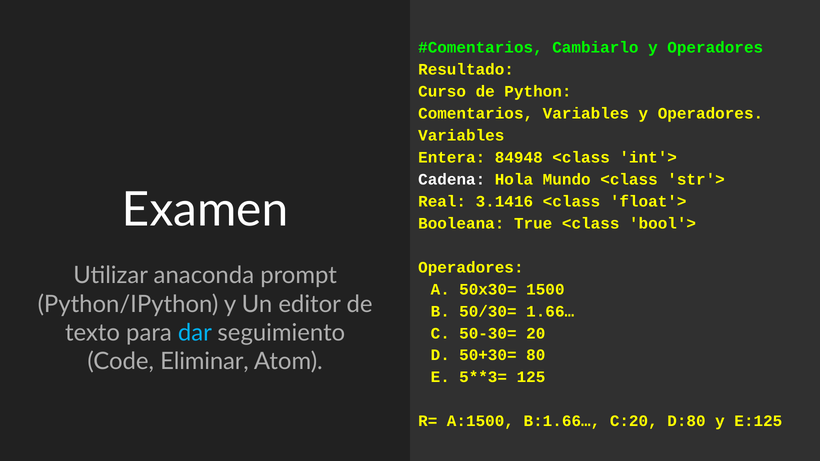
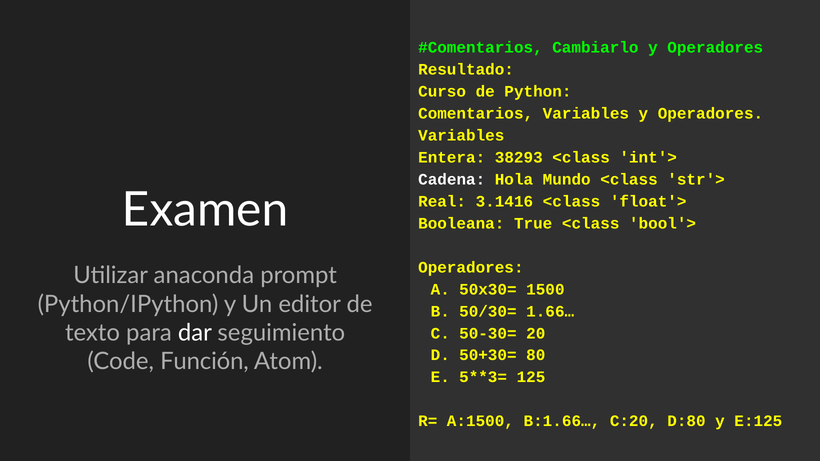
84948: 84948 -> 38293
dar colour: light blue -> white
Eliminar: Eliminar -> Función
